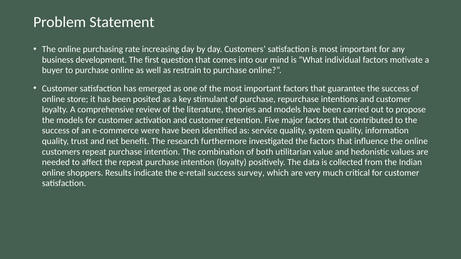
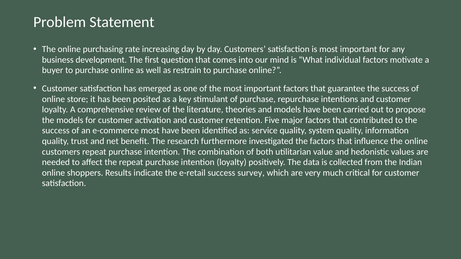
e-commerce were: were -> most
